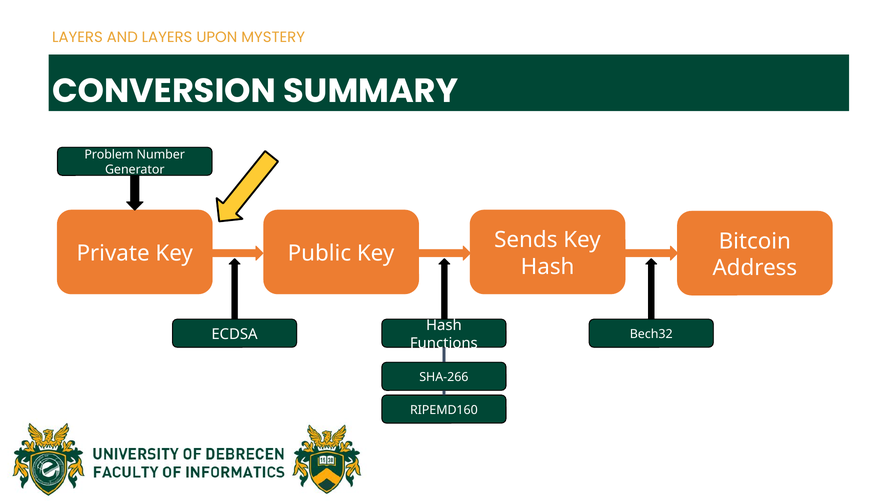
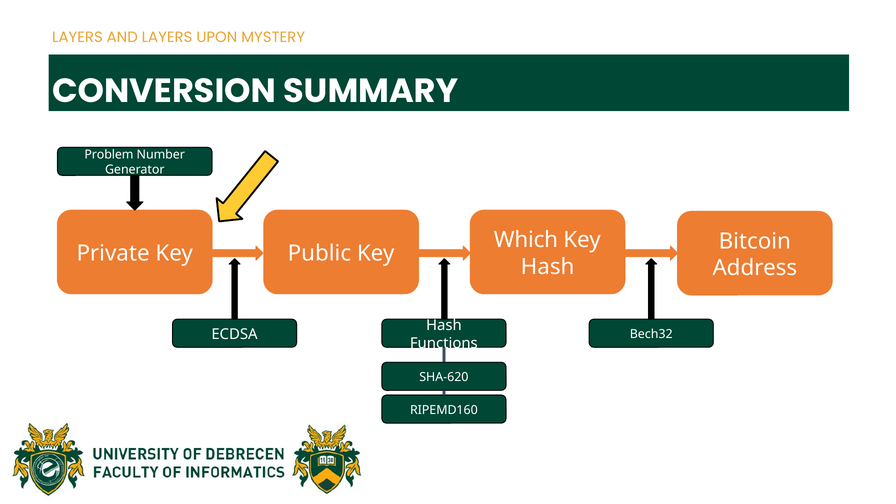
Sends: Sends -> Which
SHA-266: SHA-266 -> SHA-620
